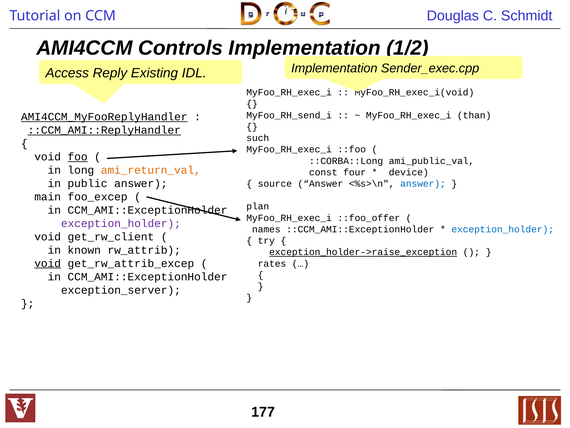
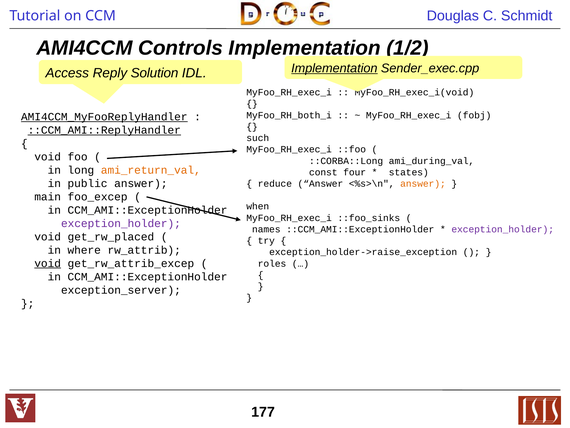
Existing: Existing -> Solution
Implementation at (334, 68) underline: none -> present
MyFoo_RH_send_i: MyFoo_RH_send_i -> MyFoo_RH_both_i
than: than -> fobj
foo underline: present -> none
ami_public_val: ami_public_val -> ami_during_val
device: device -> states
source: source -> reduce
answer at (423, 183) colour: blue -> orange
plan: plan -> when
::foo_offer: ::foo_offer -> ::foo_sinks
exception_holder at (503, 229) colour: blue -> purple
get_rw_client: get_rw_client -> get_rw_placed
known: known -> where
exception_holder->raise_exception underline: present -> none
rates: rates -> roles
